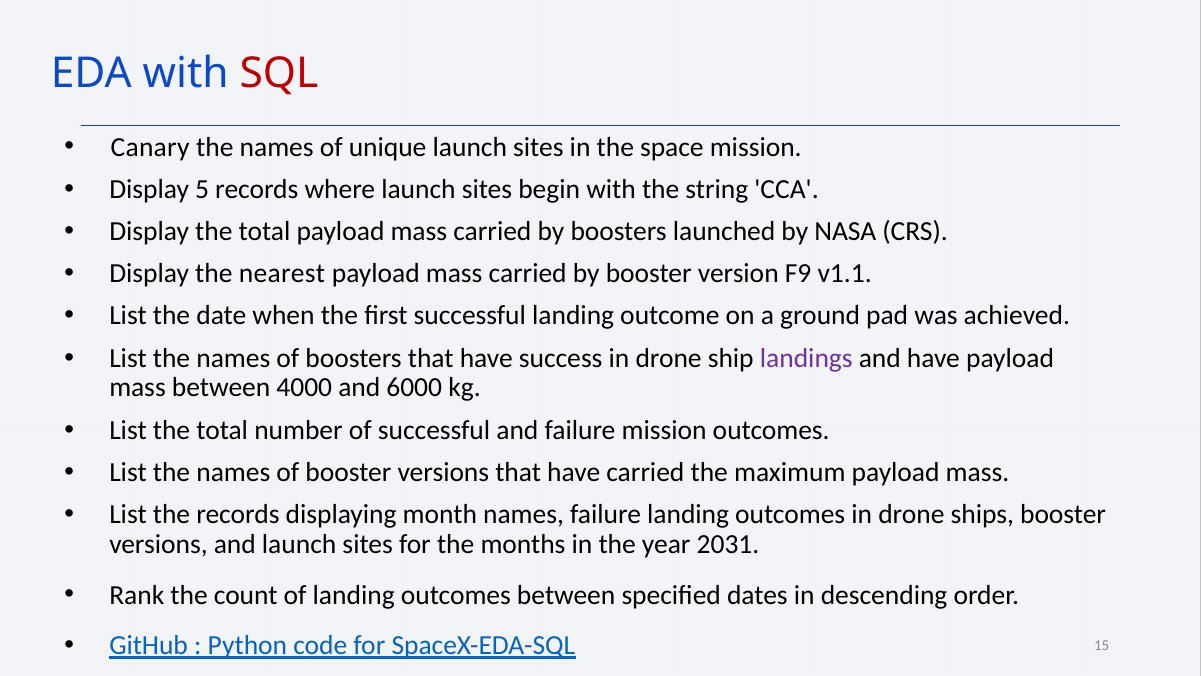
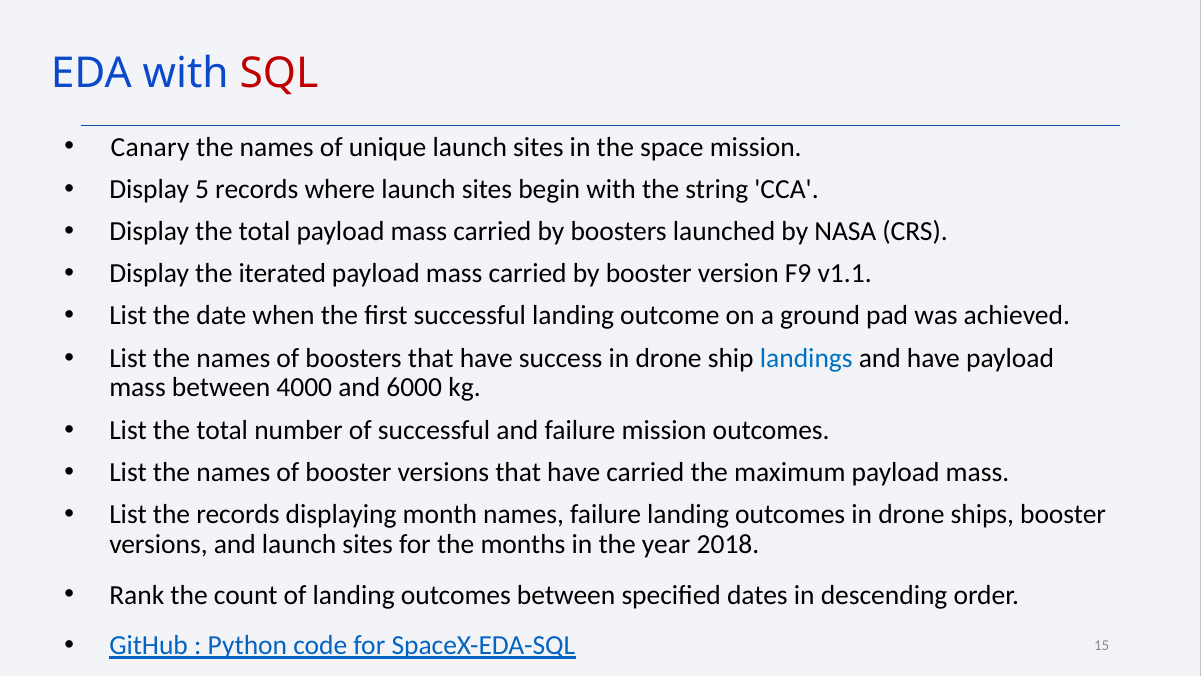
nearest: nearest -> iterated
landings colour: purple -> blue
2031: 2031 -> 2018
